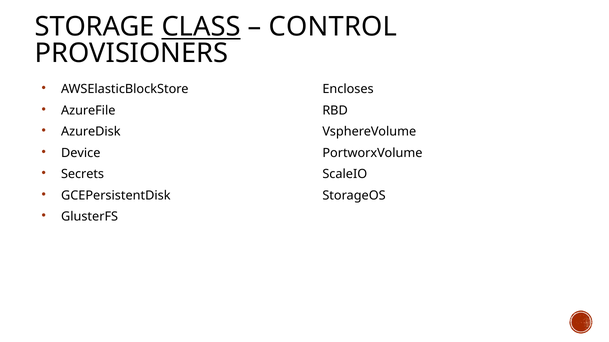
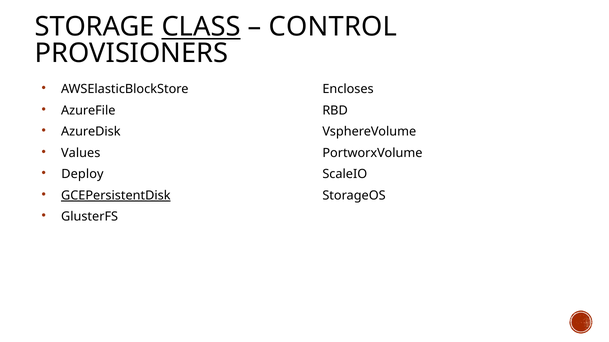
Device: Device -> Values
Secrets: Secrets -> Deploy
GCEPersistentDisk underline: none -> present
